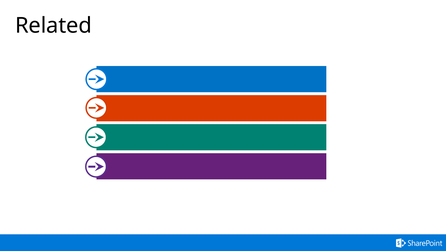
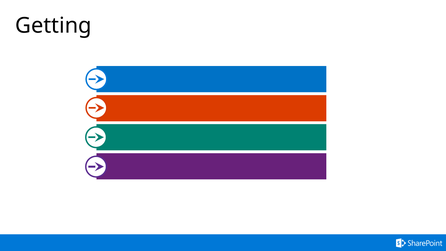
Related: Related -> Getting
